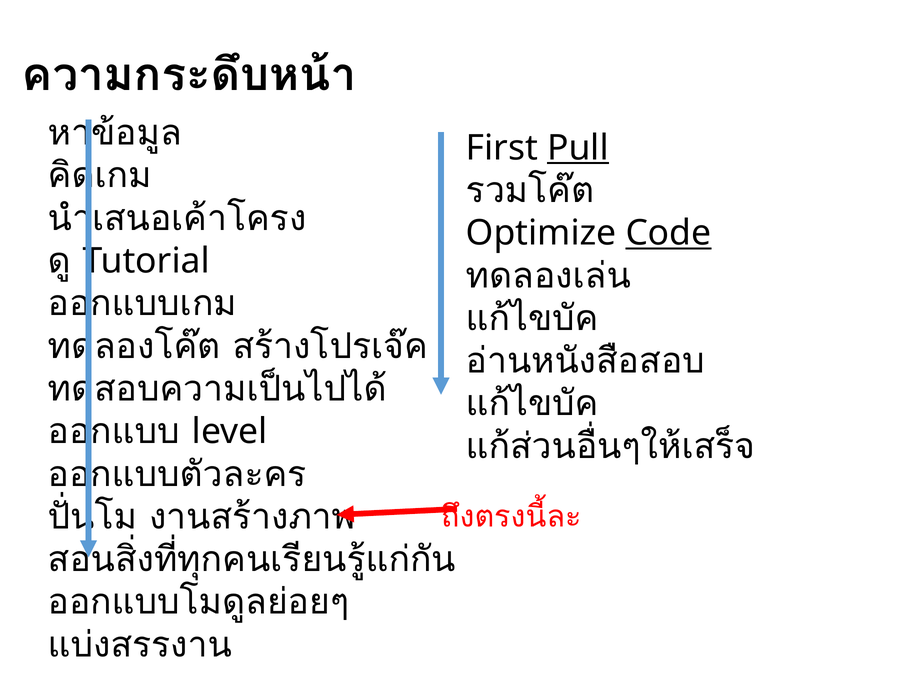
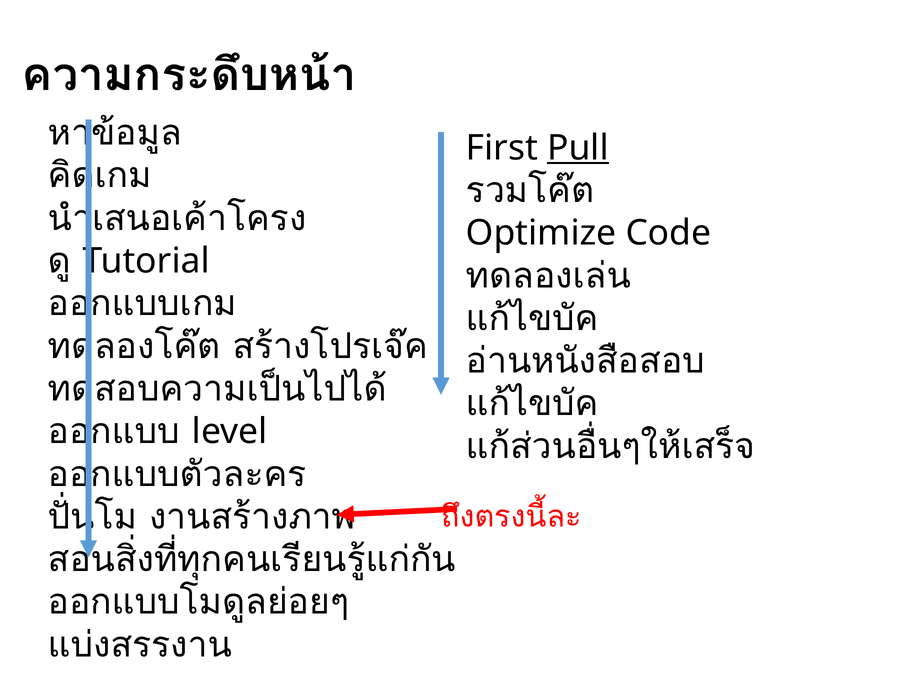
Code underline: present -> none
